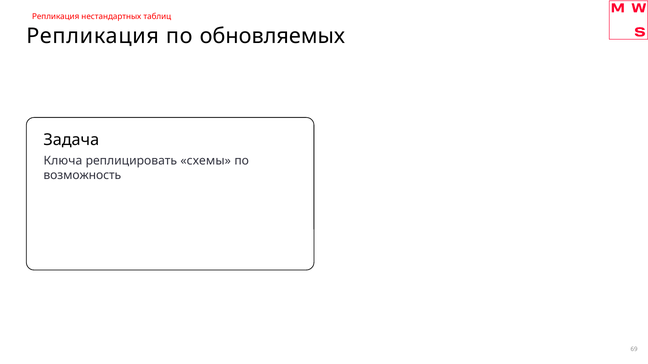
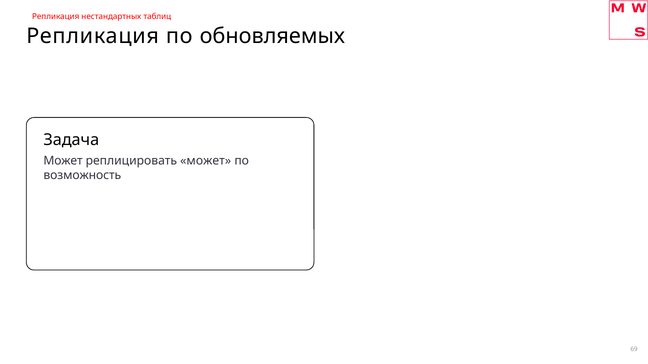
Ключа at (63, 161): Ключа -> Может
реплицировать схемы: схемы -> может
